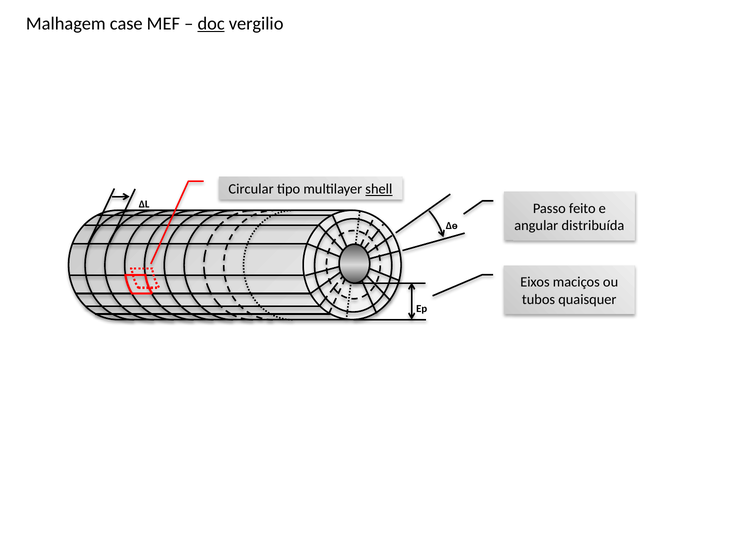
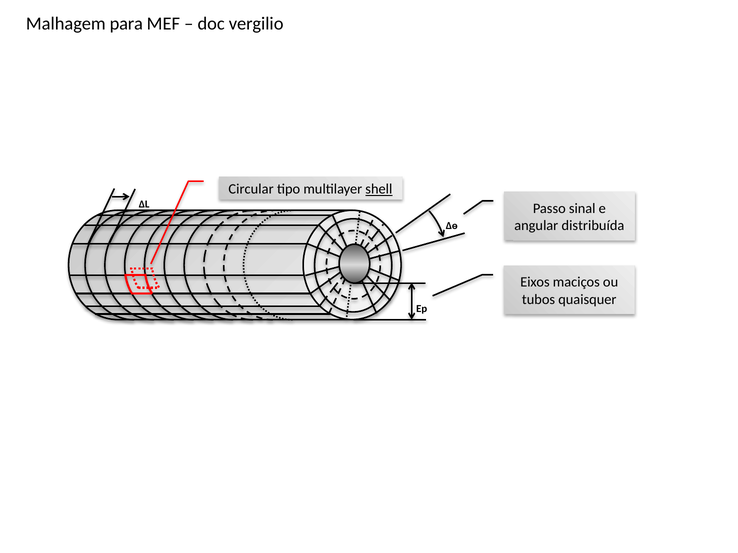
case: case -> para
doc underline: present -> none
feito: feito -> sinal
